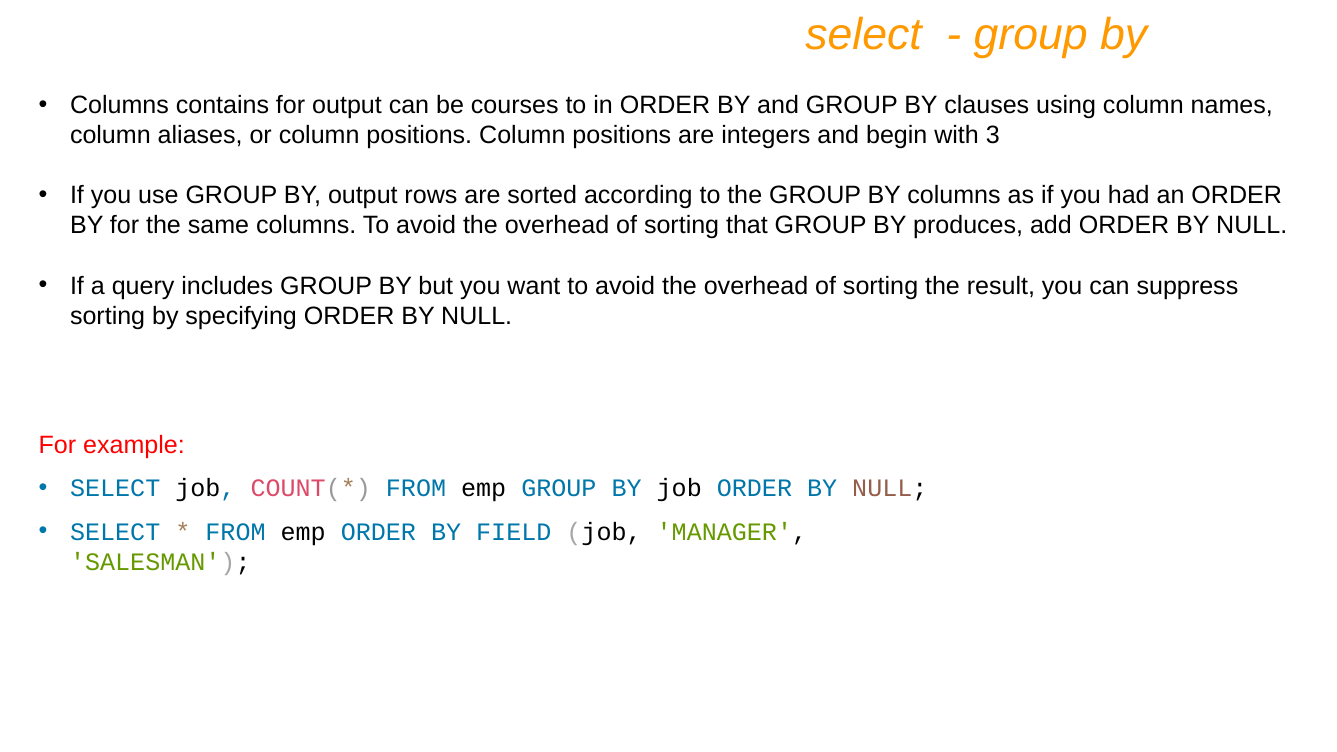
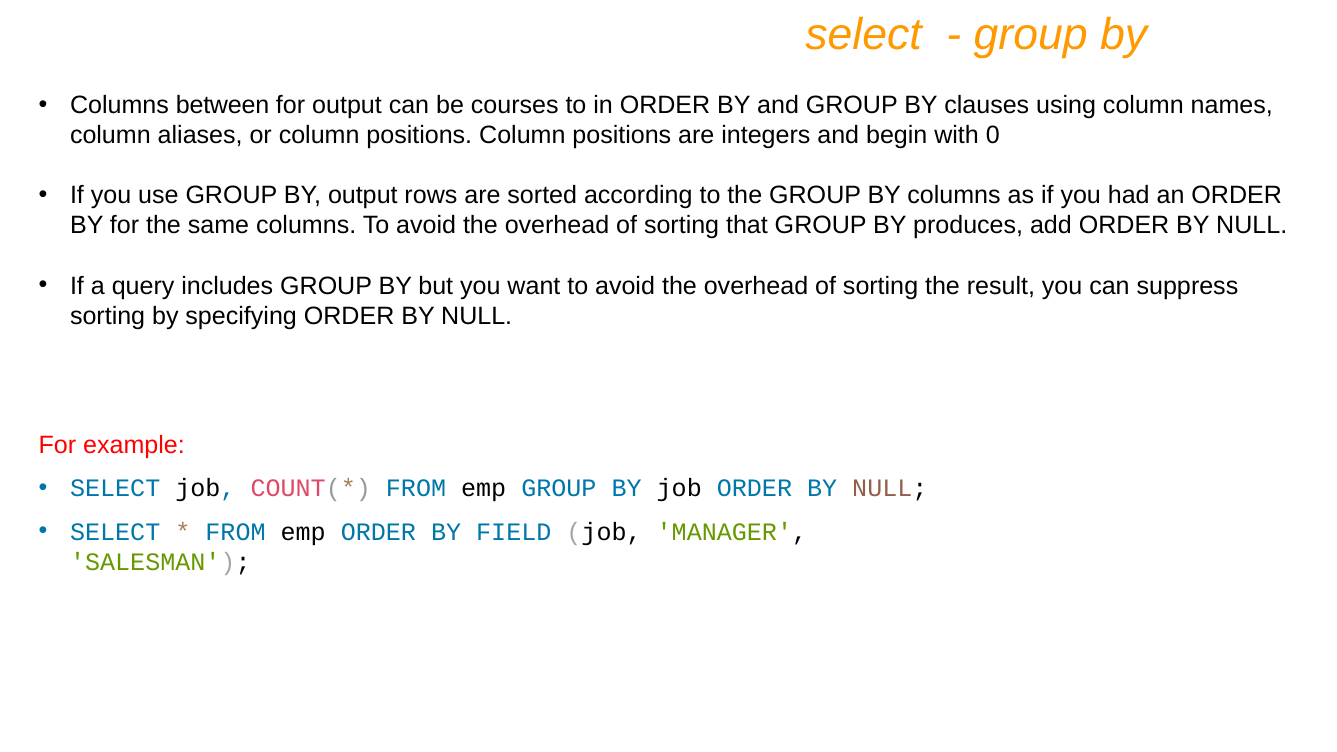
contains: contains -> between
3: 3 -> 0
